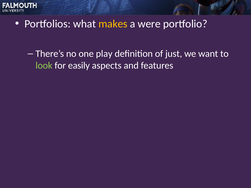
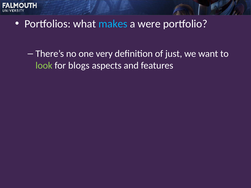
makes colour: yellow -> light blue
play: play -> very
easily: easily -> blogs
